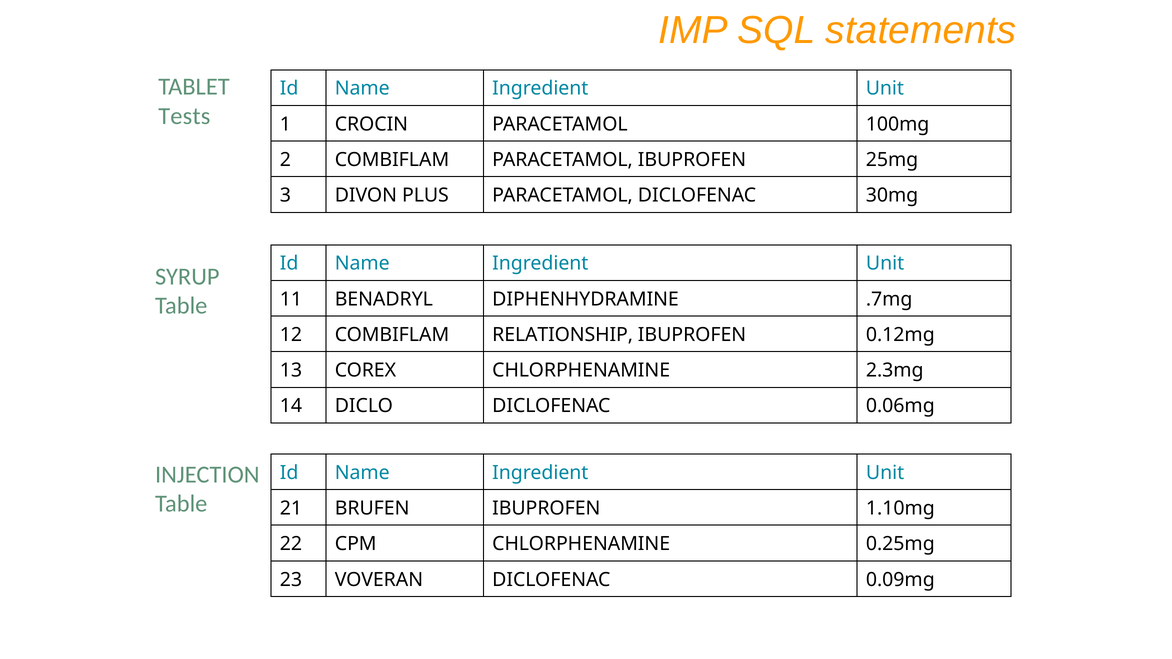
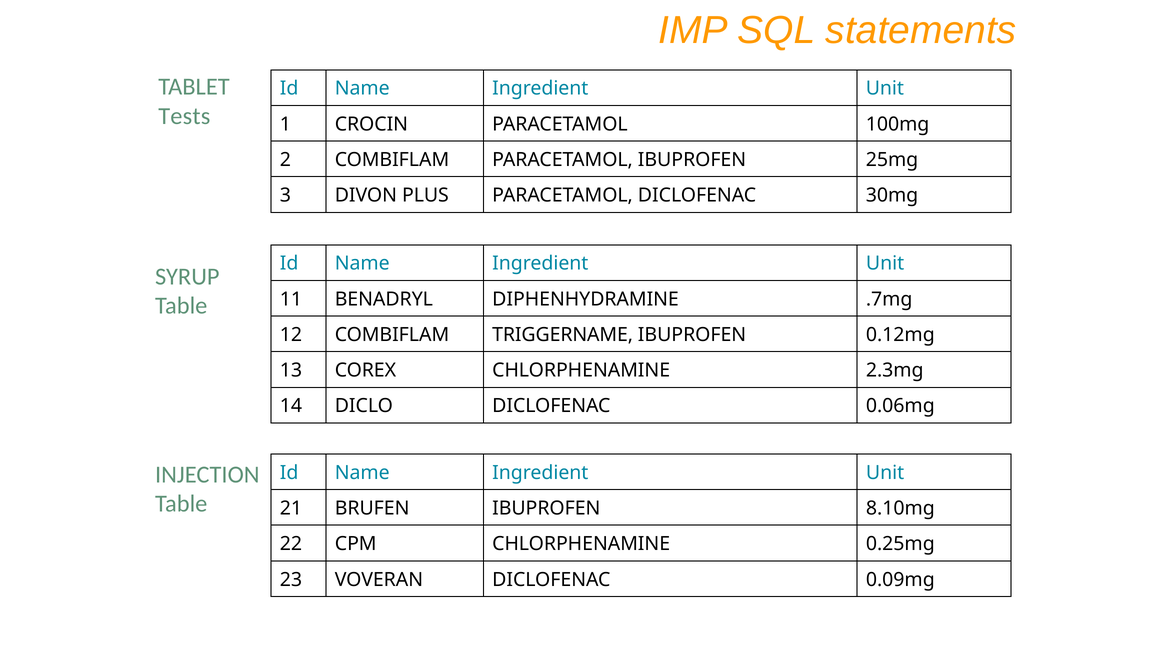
RELATIONSHIP: RELATIONSHIP -> TRIGGERNAME
1.10mg: 1.10mg -> 8.10mg
